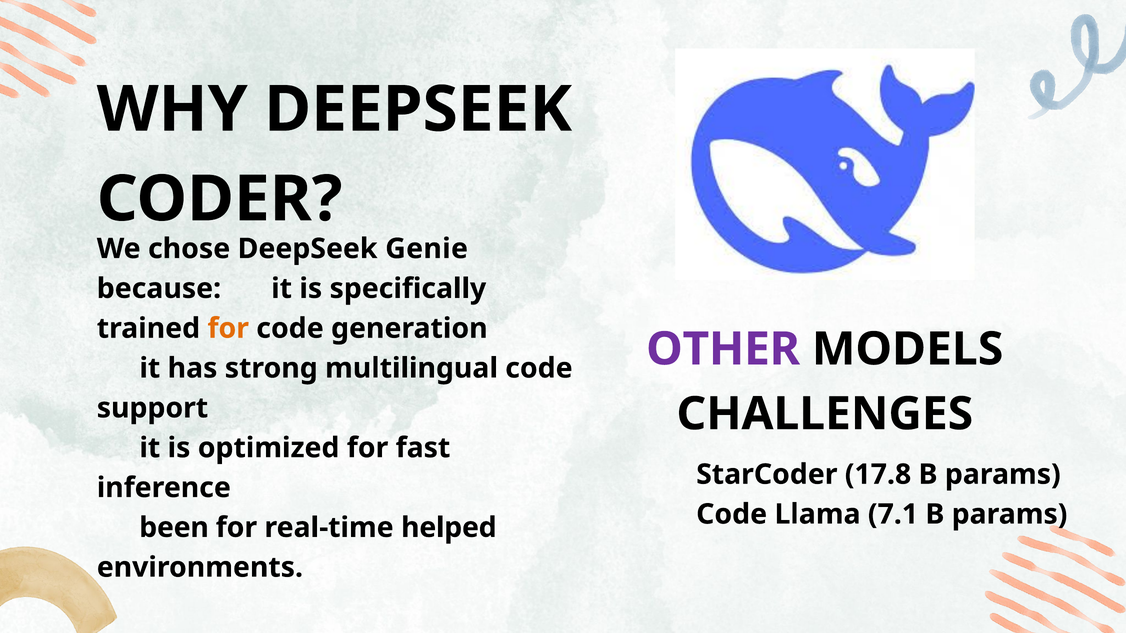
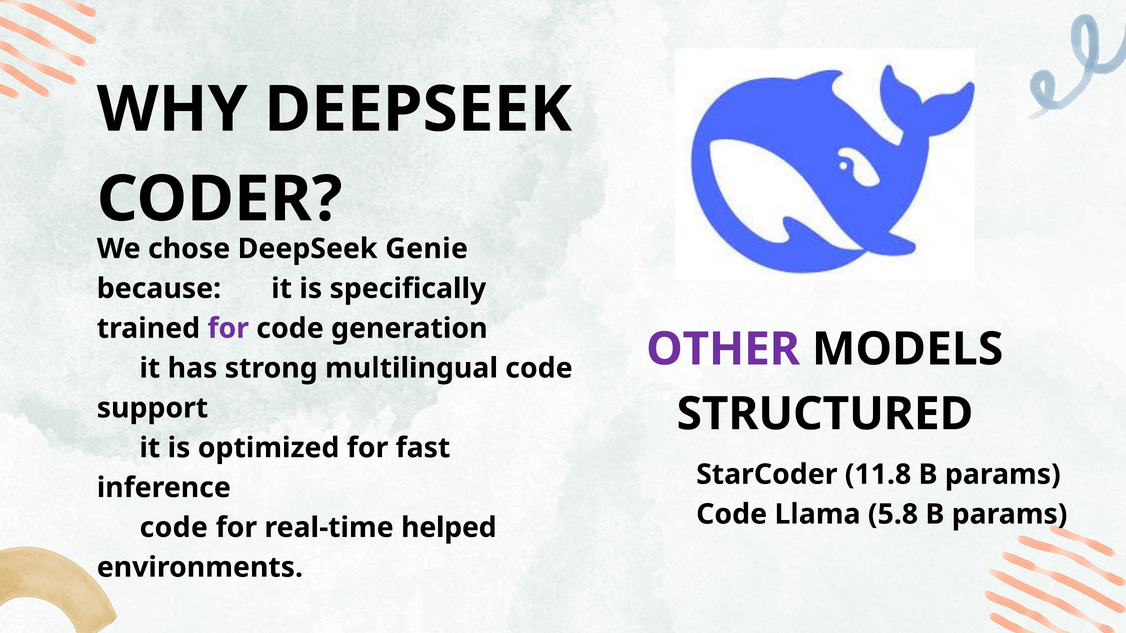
for at (228, 329) colour: orange -> purple
CHALLENGES: CHALLENGES -> STRUCTURED
17.8: 17.8 -> 11.8
7.1: 7.1 -> 5.8
been at (174, 528): been -> code
